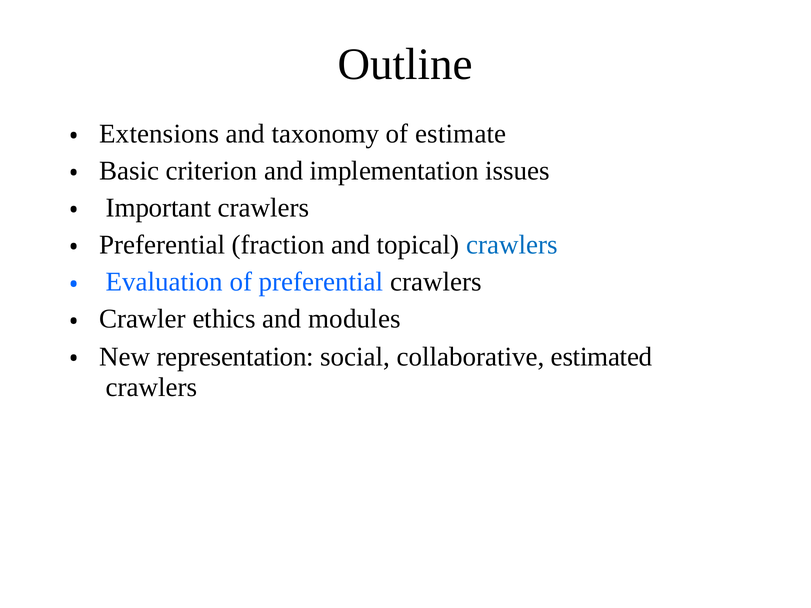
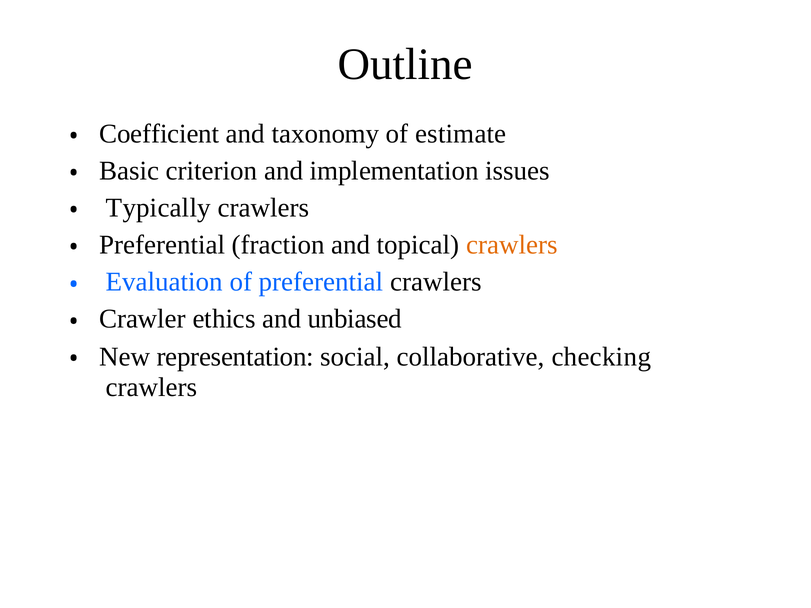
Extensions: Extensions -> Coefficient
Important: Important -> Typically
crawlers at (512, 245) colour: blue -> orange
modules: modules -> unbiased
estimated: estimated -> checking
